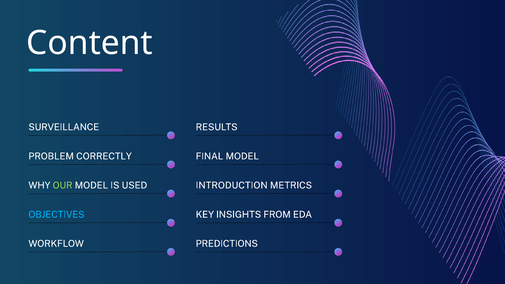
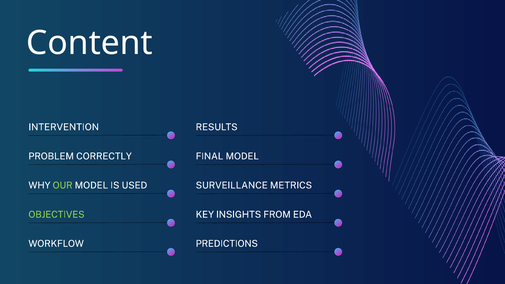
SURVEILLANCE: SURVEILLANCE -> INTERVENTION
INTRODUCTION: INTRODUCTION -> SURVEILLANCE
OBJECTIVES colour: light blue -> light green
